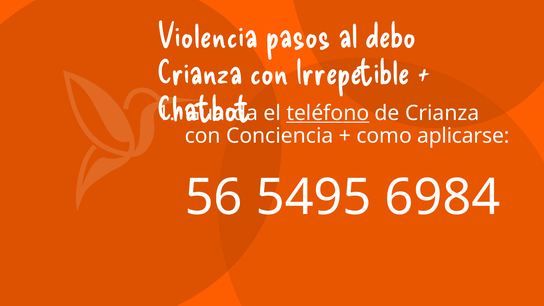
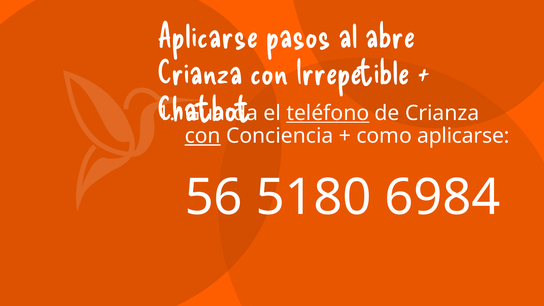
Violencia at (208, 36): Violencia -> Aplicarse
debo: debo -> abre
con at (203, 136) underline: none -> present
5495: 5495 -> 5180
